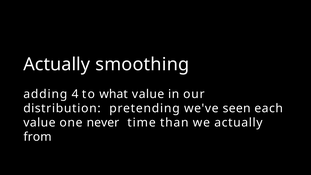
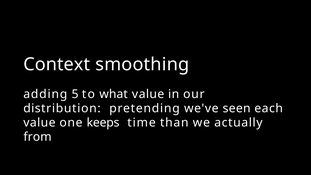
Actually at (57, 64): Actually -> Context
4: 4 -> 5
never: never -> keeps
